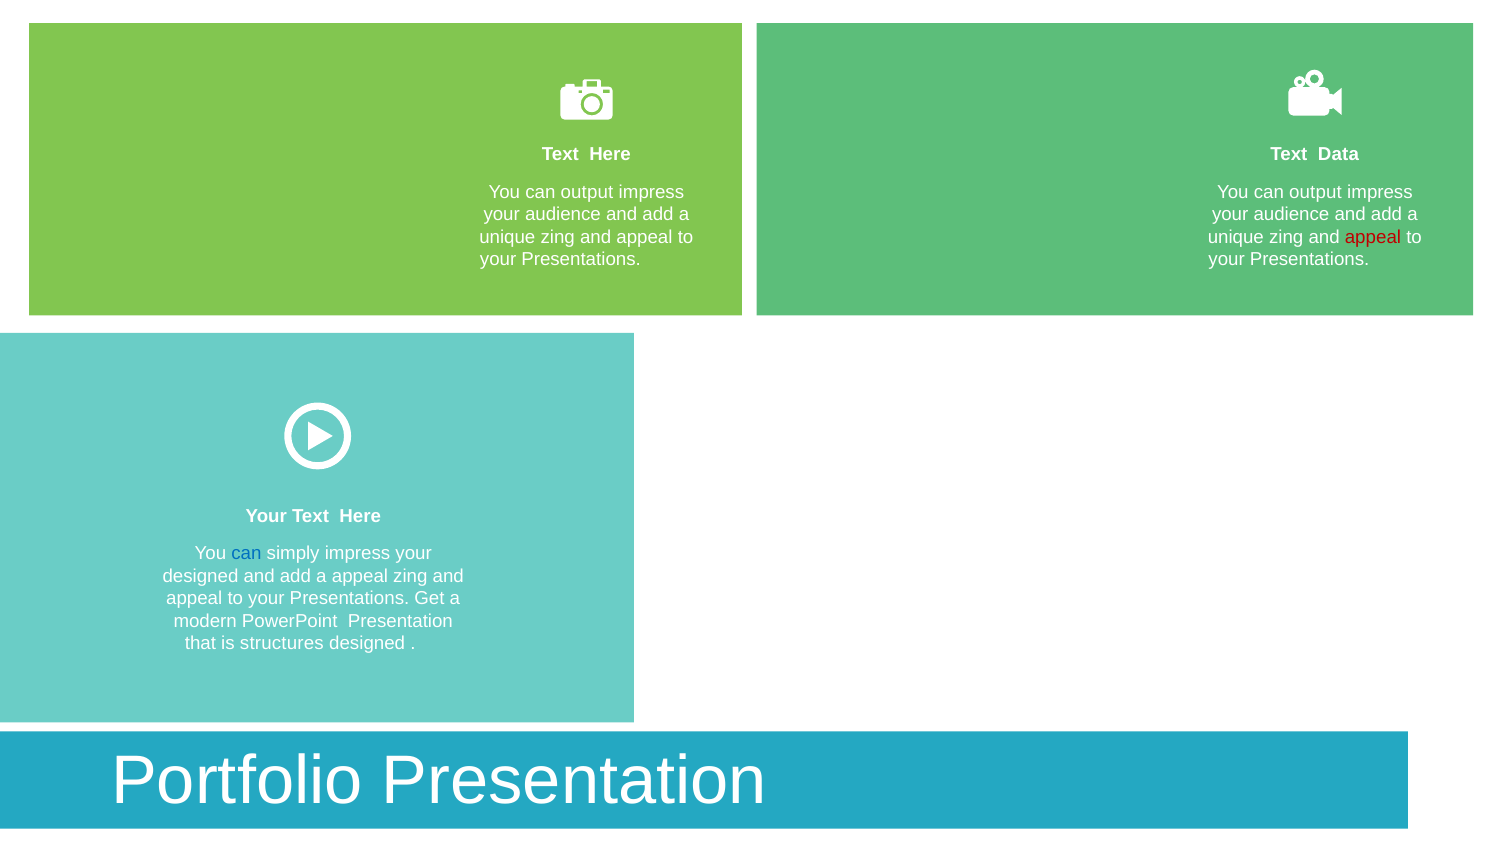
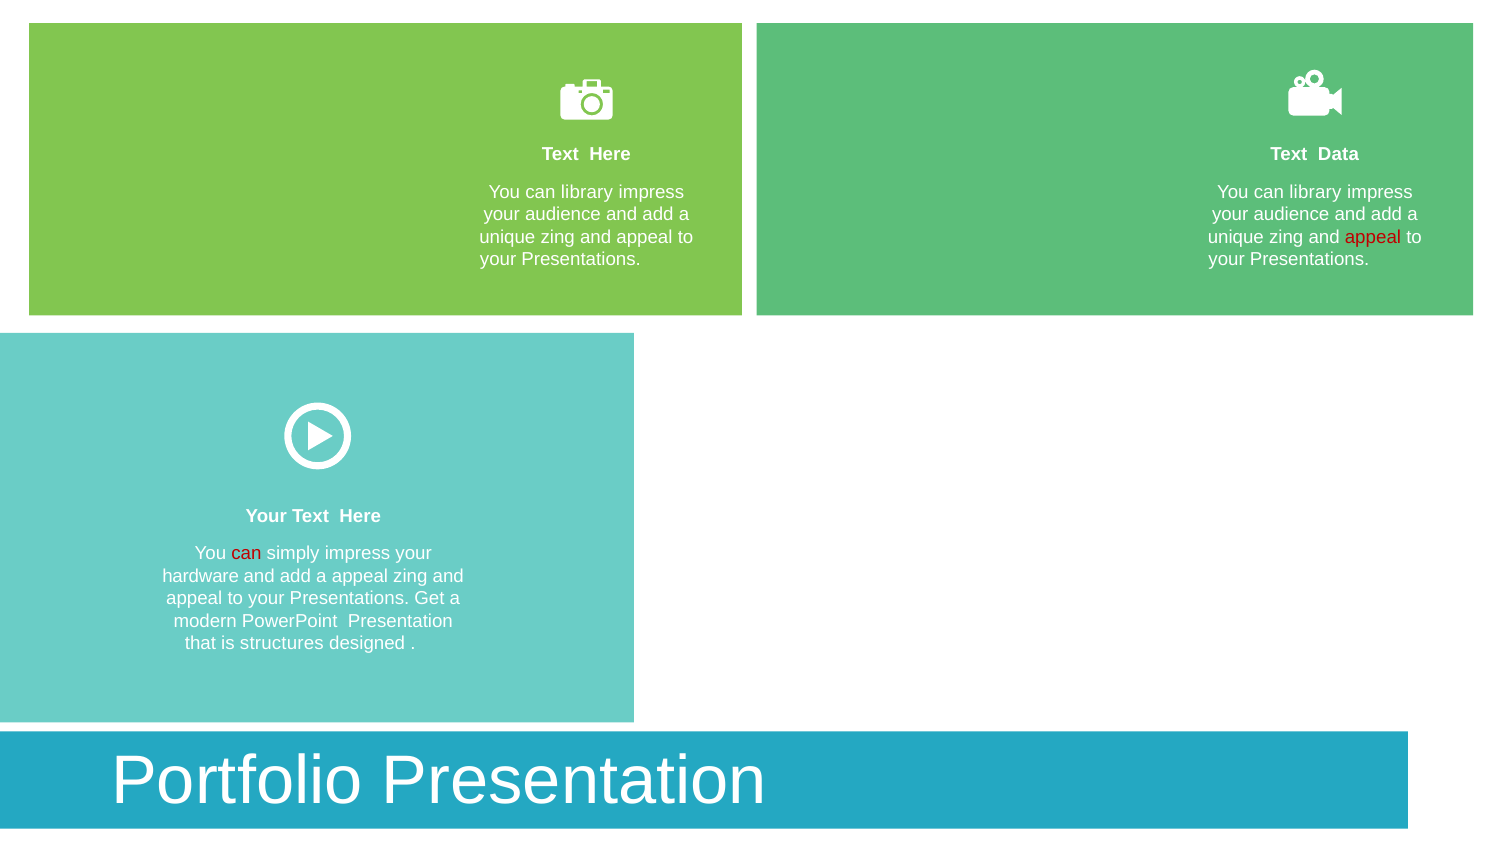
output at (587, 192): output -> library
output at (1315, 192): output -> library
can at (246, 553) colour: blue -> red
designed at (201, 576): designed -> hardware
